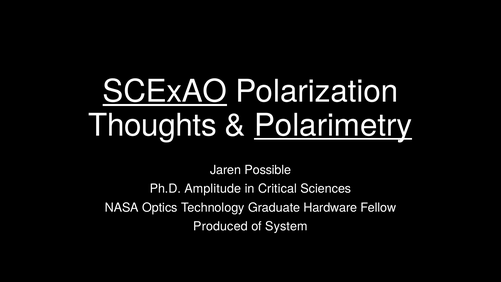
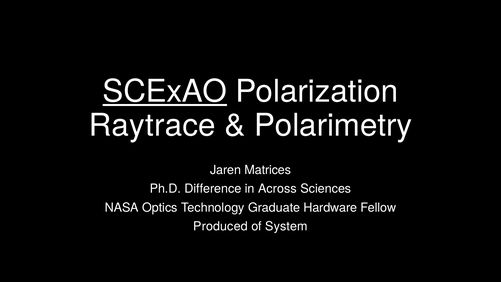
Thoughts: Thoughts -> Raytrace
Polarimetry underline: present -> none
Possible: Possible -> Matrices
Amplitude: Amplitude -> Difference
Critical: Critical -> Across
